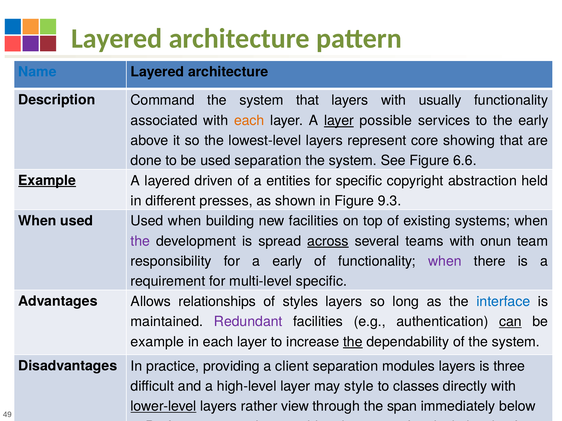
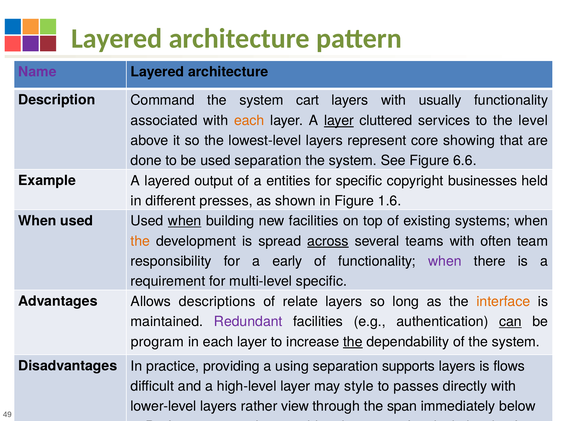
Name colour: blue -> purple
system that: that -> cart
possible: possible -> cluttered
the early: early -> level
Example at (47, 181) underline: present -> none
driven: driven -> output
abstraction: abstraction -> businesses
9.3: 9.3 -> 1.6
when at (185, 221) underline: none -> present
the at (140, 241) colour: purple -> orange
onun: onun -> often
relationships: relationships -> descriptions
styles: styles -> relate
interface colour: blue -> orange
example at (157, 342): example -> program
client: client -> using
modules: modules -> supports
three: three -> flows
classes: classes -> passes
lower-level underline: present -> none
